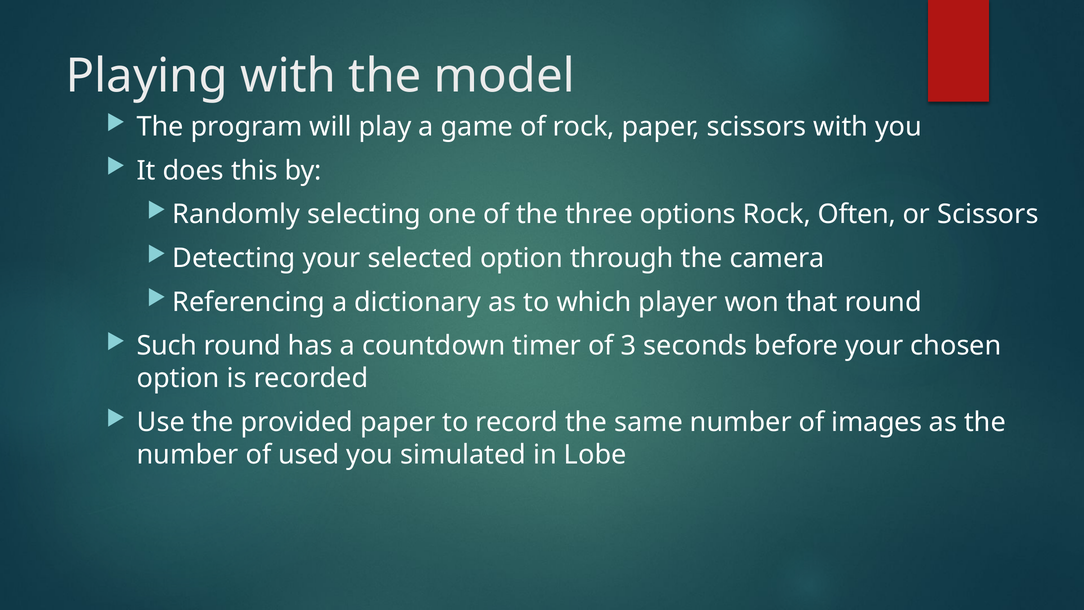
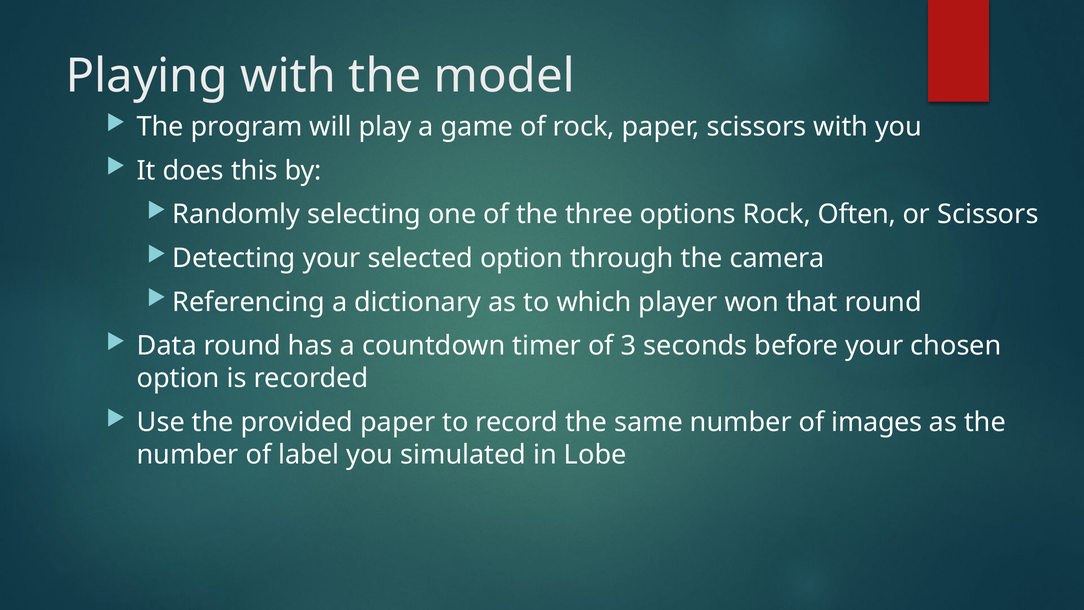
Such: Such -> Data
used: used -> label
